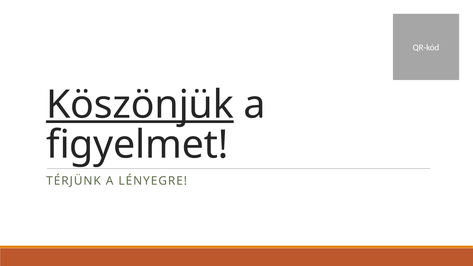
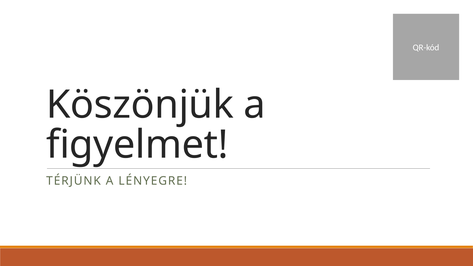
Köszönjük underline: present -> none
